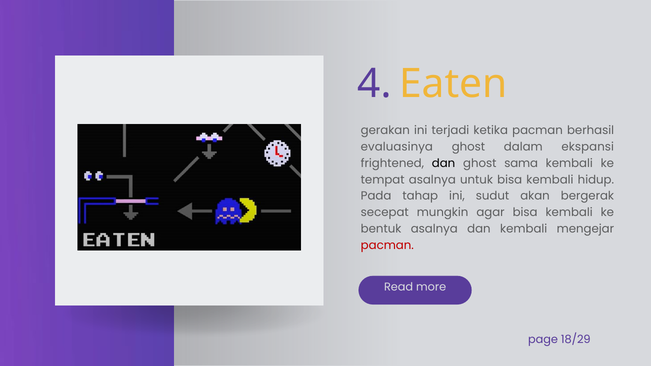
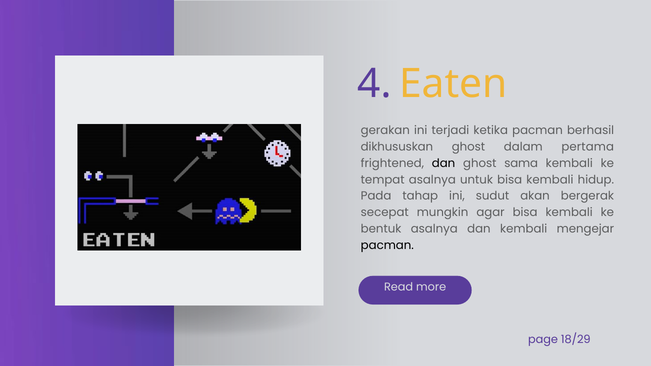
evaluasinya: evaluasinya -> dikhususkan
ekspansi: ekspansi -> pertama
pacman at (387, 246) colour: red -> black
